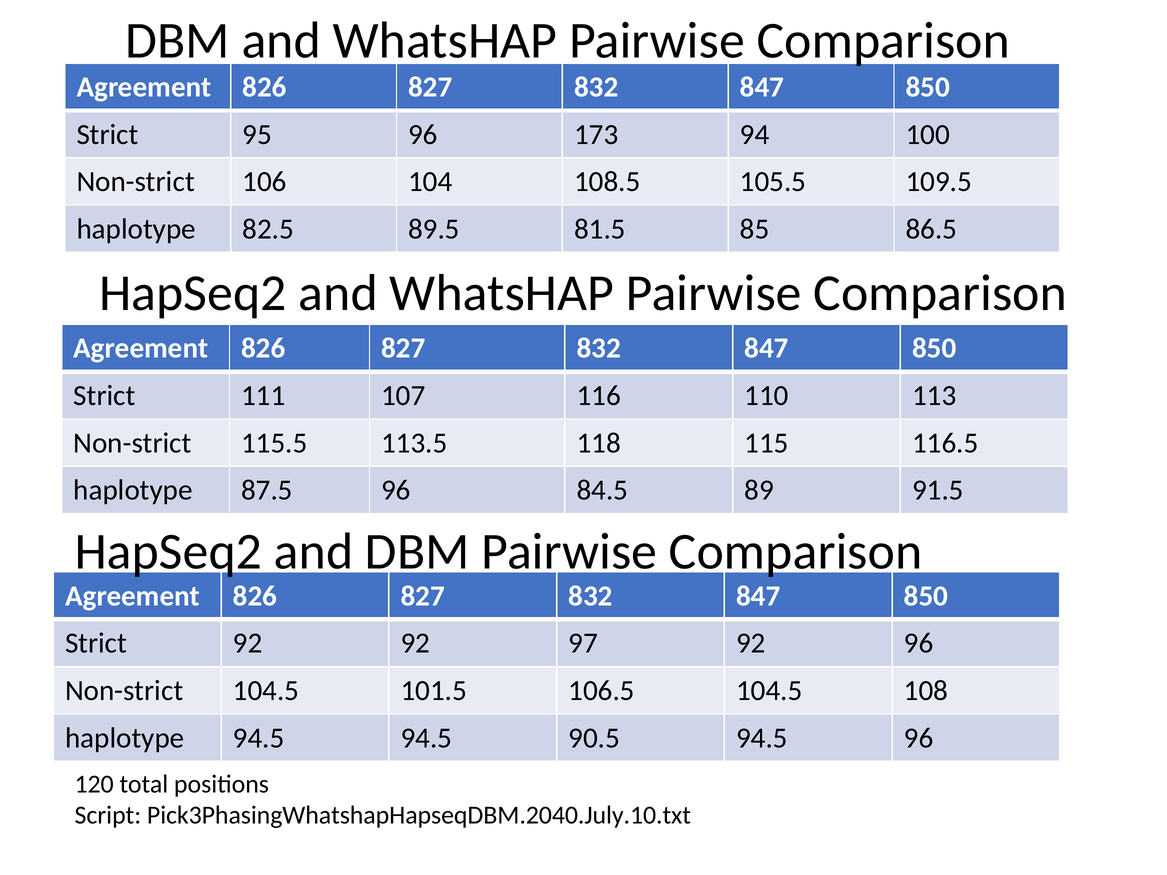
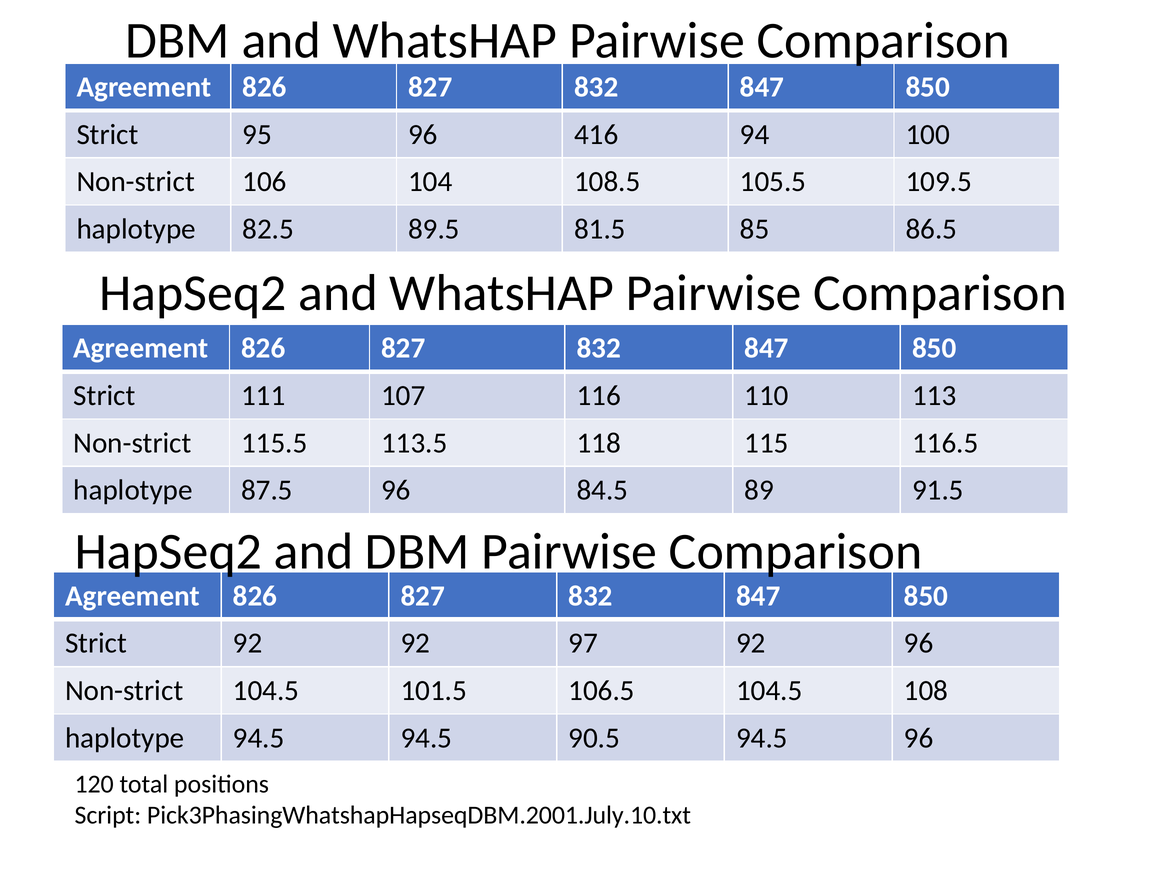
173: 173 -> 416
Pick3PhasingWhatshapHapseqDBM.2040.July.10.txt: Pick3PhasingWhatshapHapseqDBM.2040.July.10.txt -> Pick3PhasingWhatshapHapseqDBM.2001.July.10.txt
